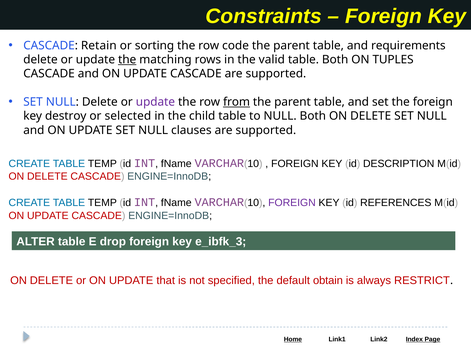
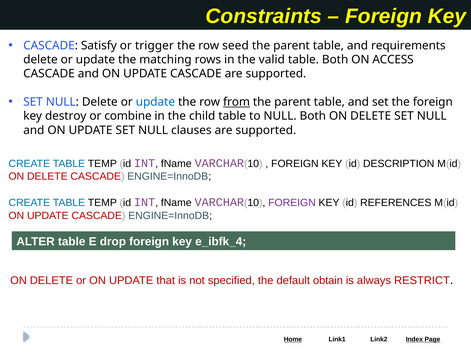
Retain: Retain -> Satisfy
sorting: sorting -> trigger
code: code -> seed
the at (127, 60) underline: present -> none
TUPLES: TUPLES -> ACCESS
update at (155, 102) colour: purple -> blue
selected: selected -> combine
e_ibfk_3: e_ibfk_3 -> e_ibfk_4
